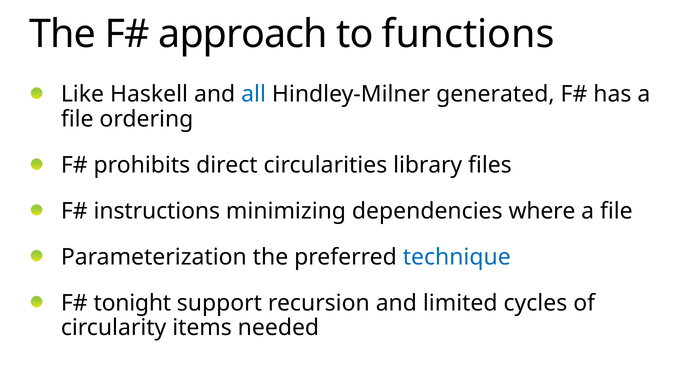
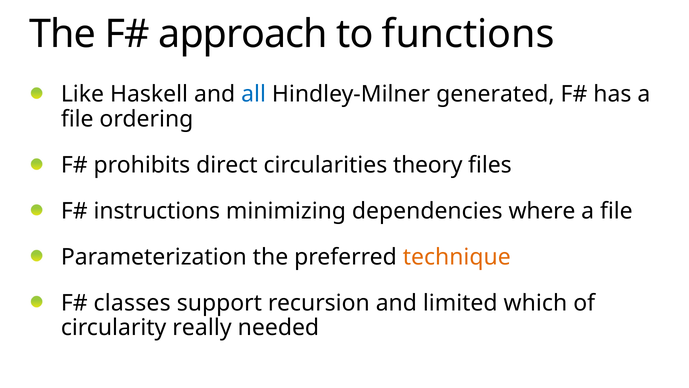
library: library -> theory
technique colour: blue -> orange
tonight: tonight -> classes
cycles: cycles -> which
items: items -> really
